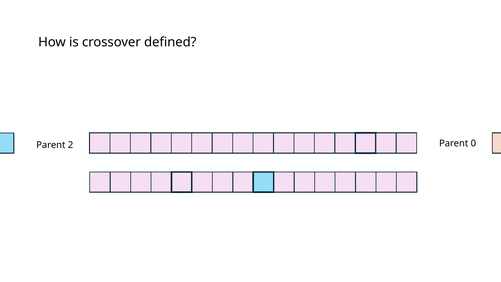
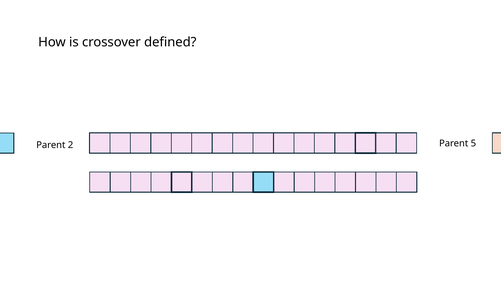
0: 0 -> 5
